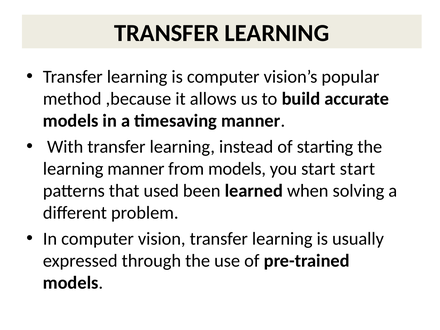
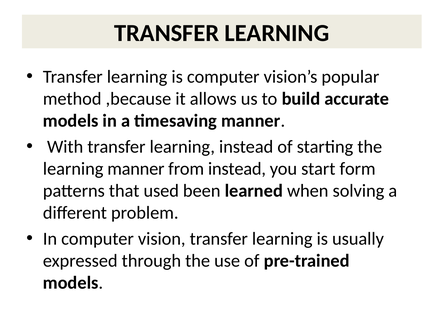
from models: models -> instead
start start: start -> form
